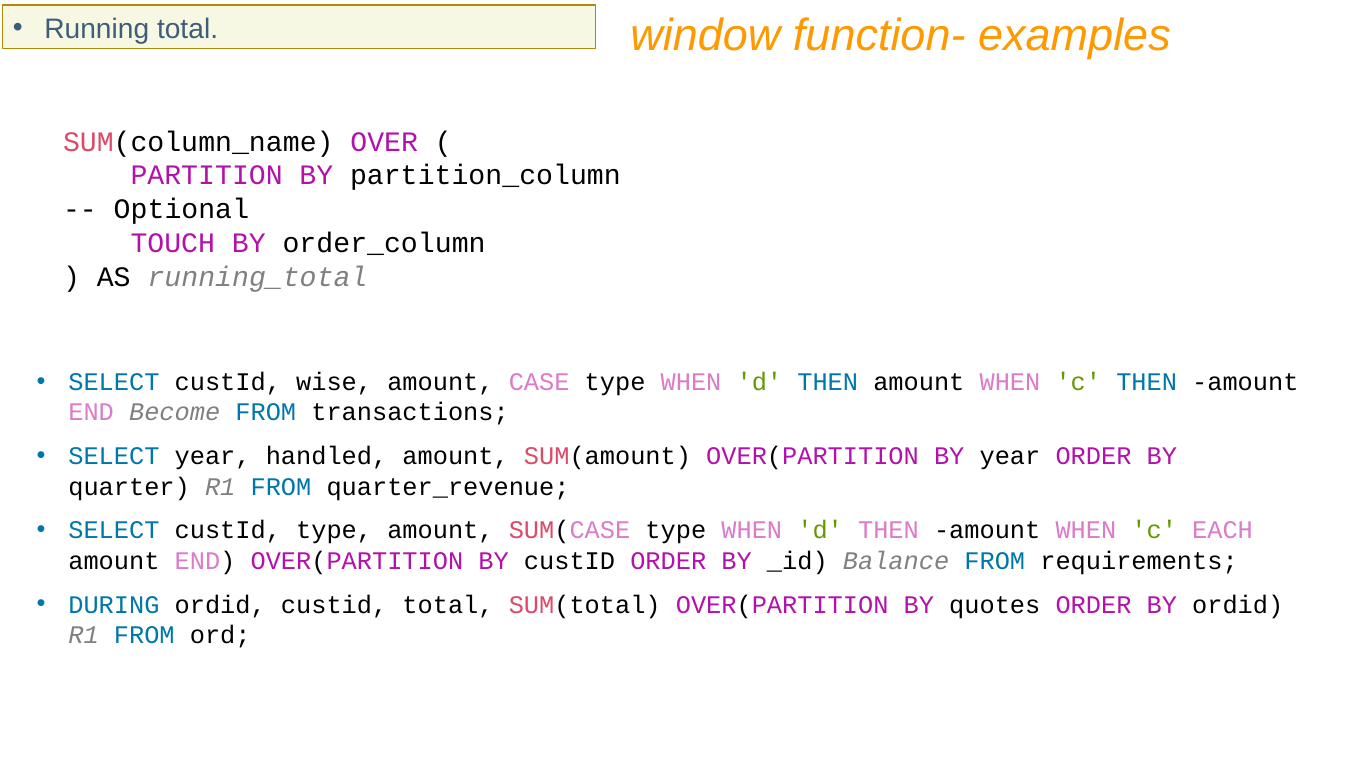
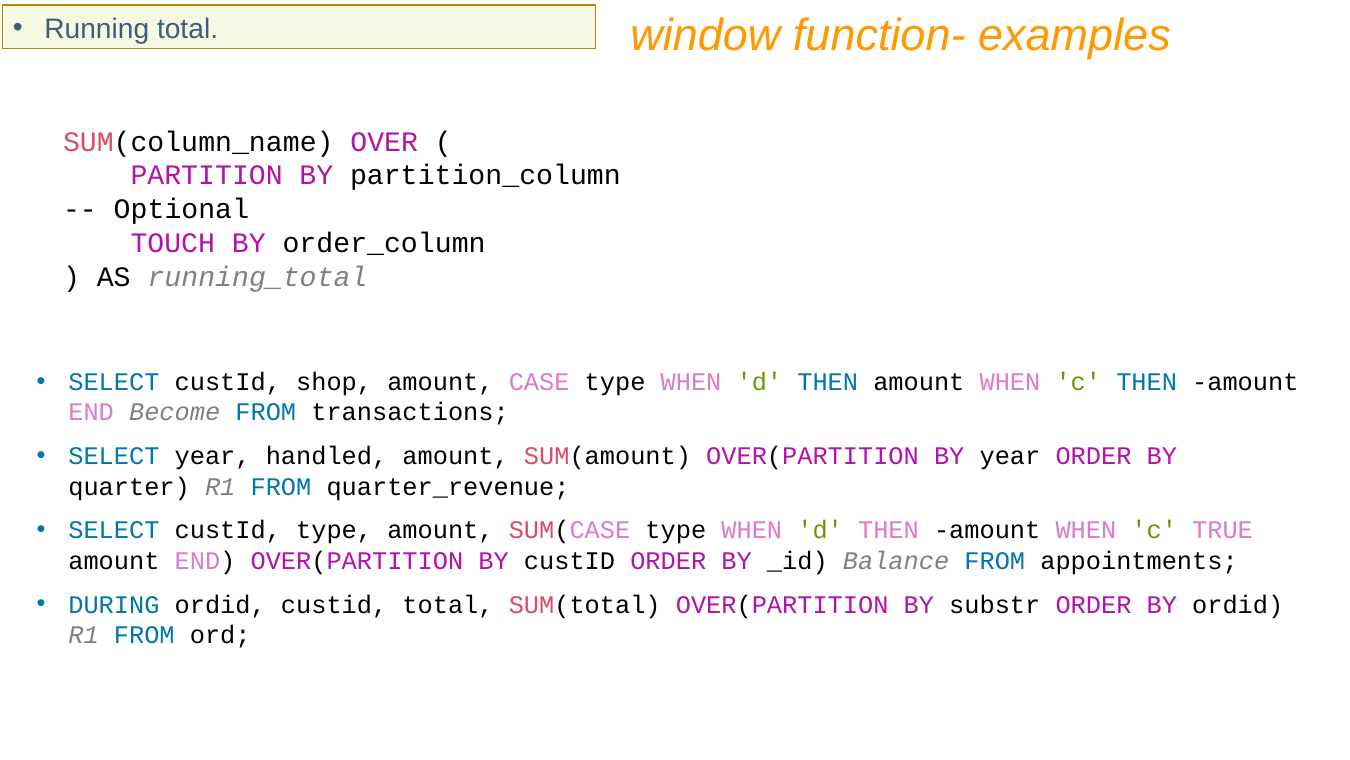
wise: wise -> shop
EACH: EACH -> TRUE
requirements: requirements -> appointments
quotes: quotes -> substr
